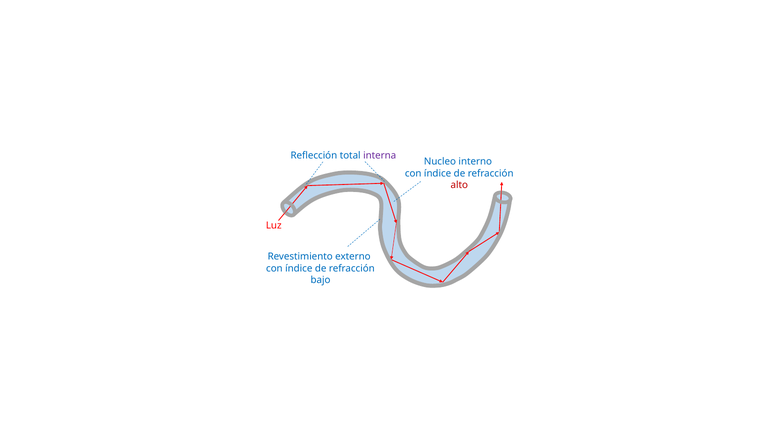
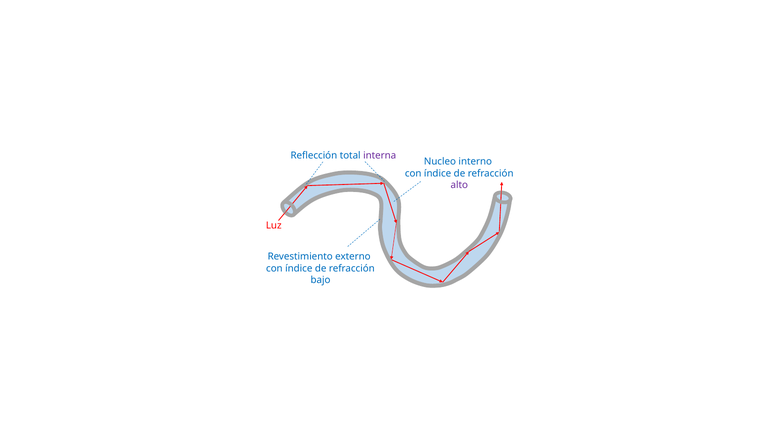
alto colour: red -> purple
